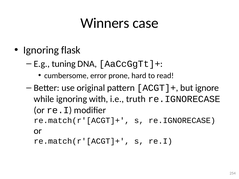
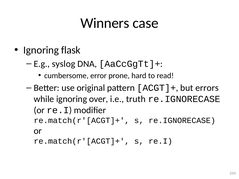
tuning: tuning -> syslog
ignore: ignore -> errors
with: with -> over
